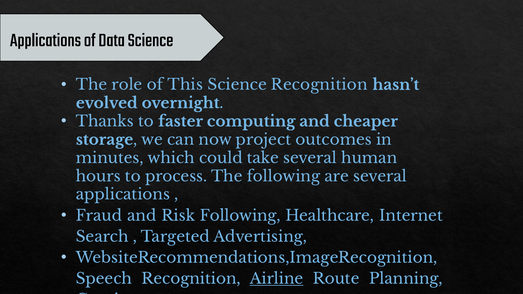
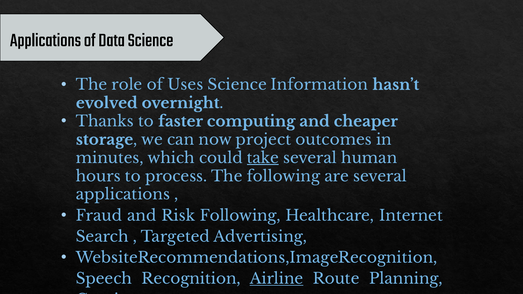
This: This -> Uses
Science Recognition: Recognition -> Information
take underline: none -> present
